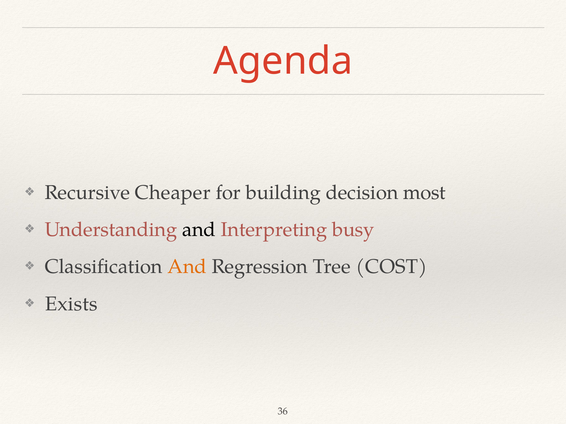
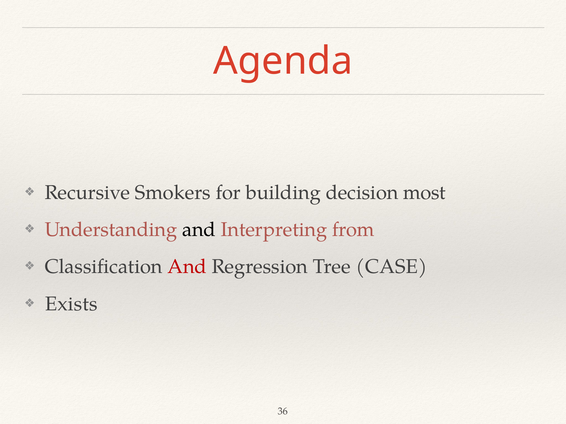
Cheaper: Cheaper -> Smokers
busy: busy -> from
And at (187, 267) colour: orange -> red
COST: COST -> CASE
